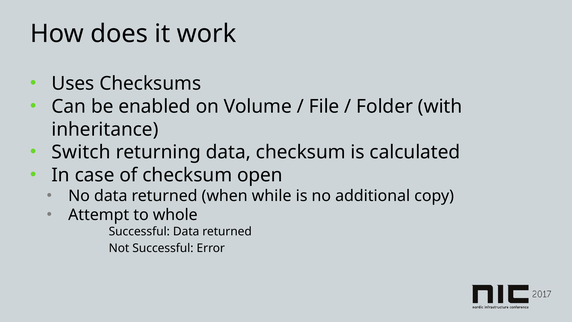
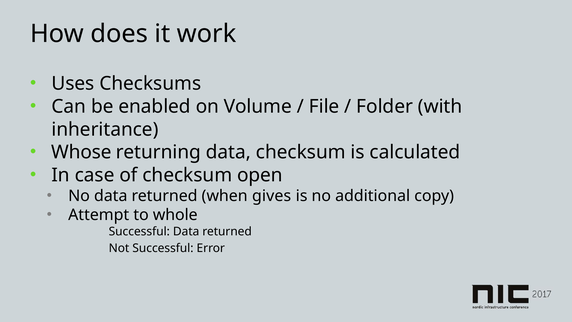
Switch: Switch -> Whose
while: while -> gives
